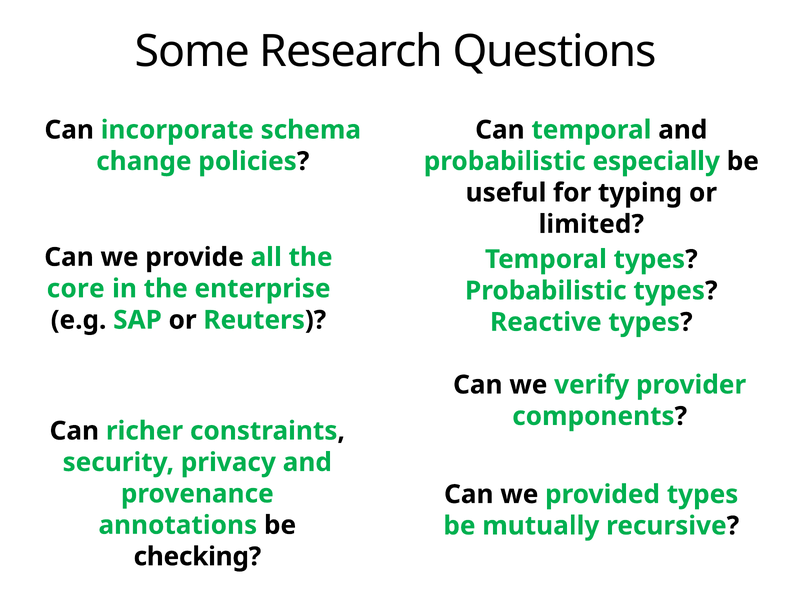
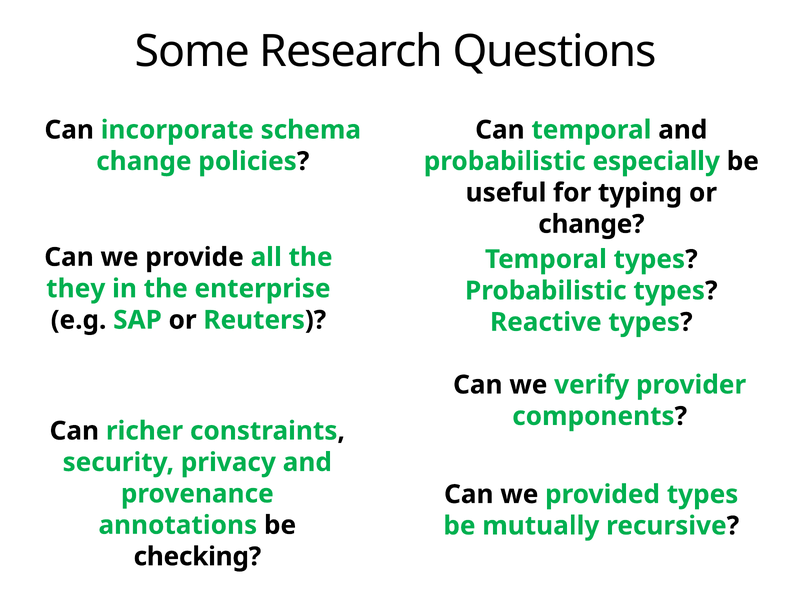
limited at (591, 224): limited -> change
core: core -> they
